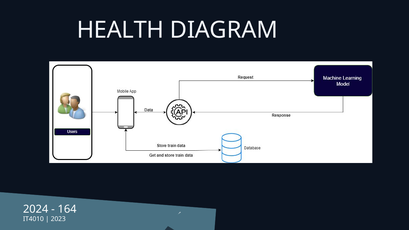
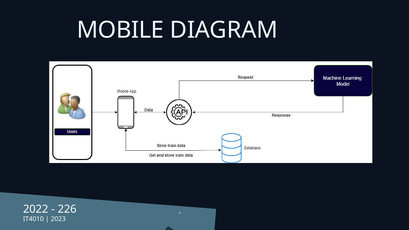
HEALTH: HEALTH -> MOBILE
2024: 2024 -> 2022
164: 164 -> 226
